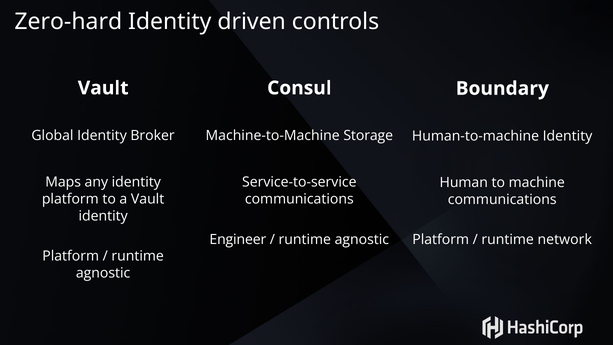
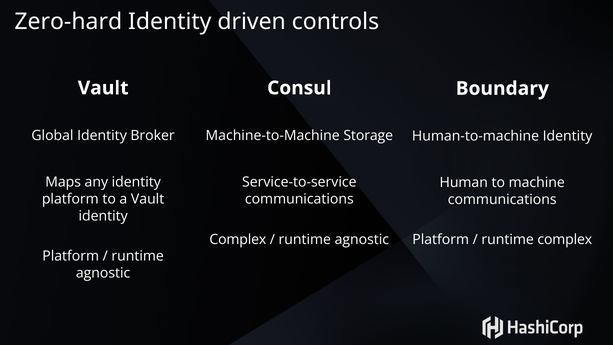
Engineer at (238, 240): Engineer -> Complex
runtime network: network -> complex
